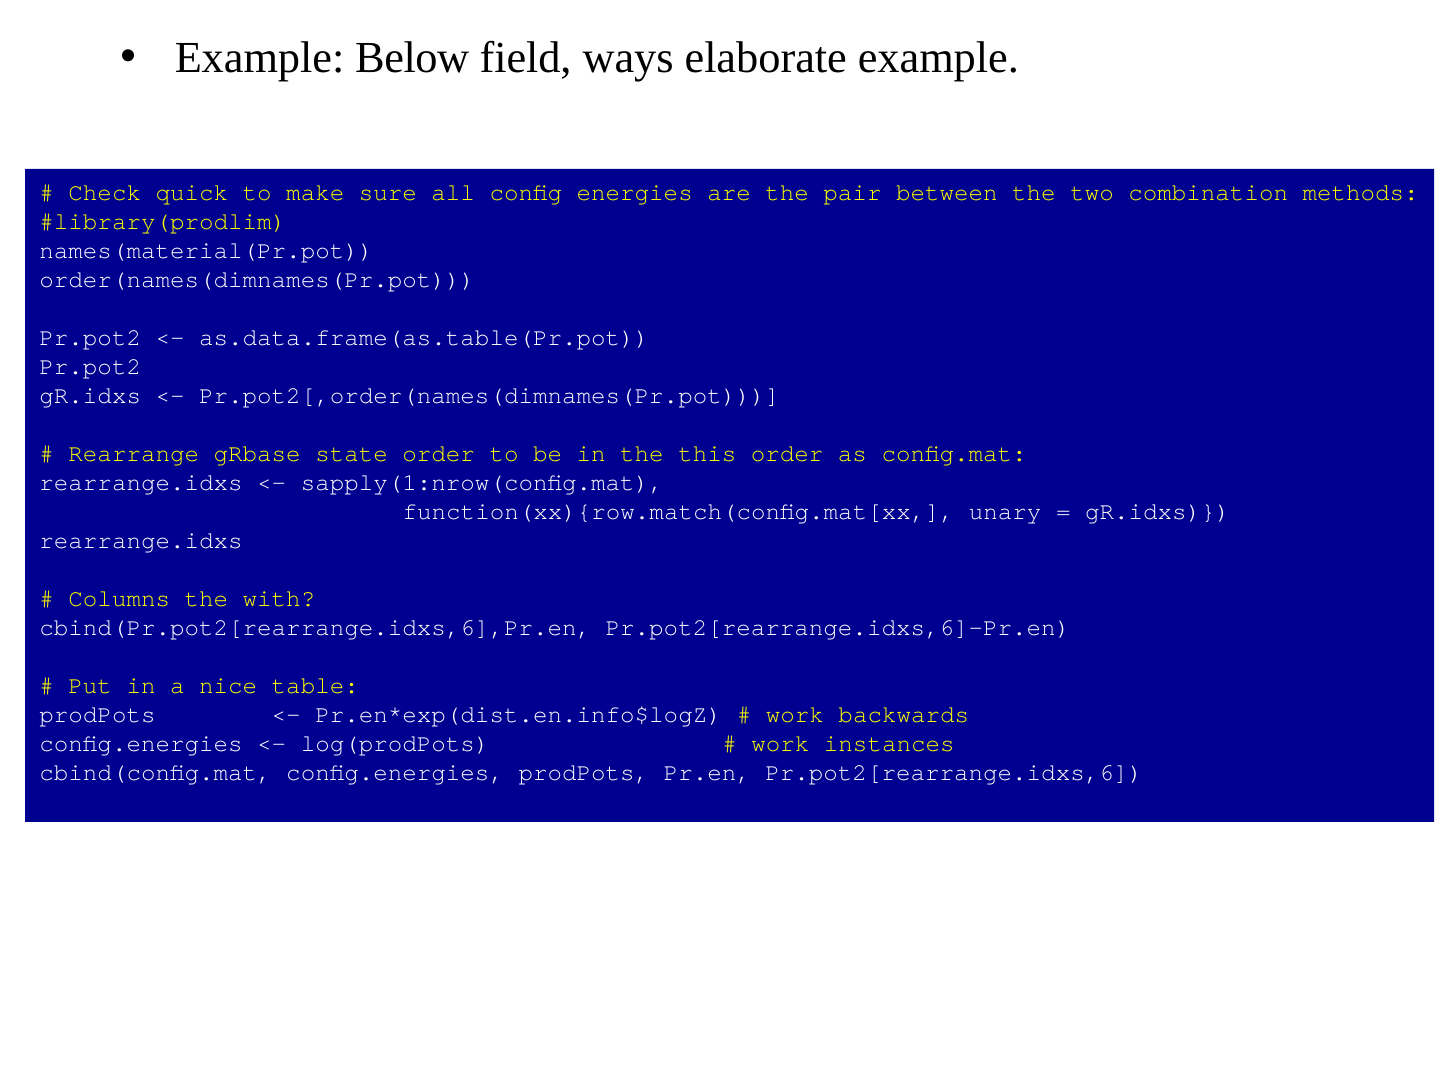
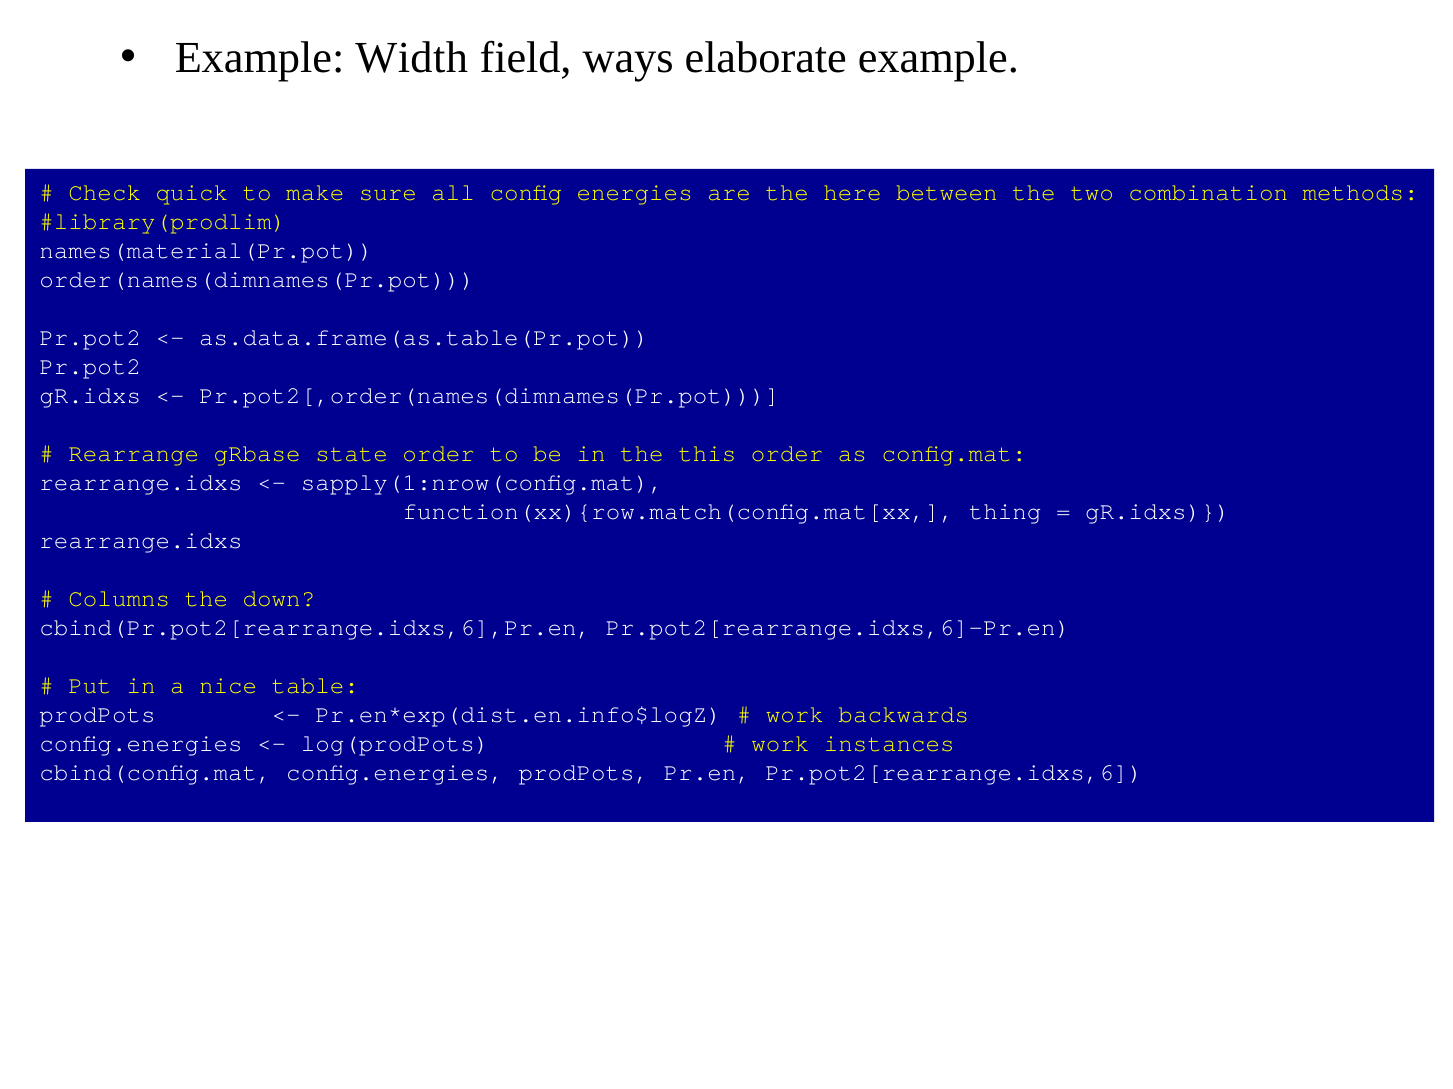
Below: Below -> Width
pair: pair -> here
unary: unary -> thing
with: with -> down
